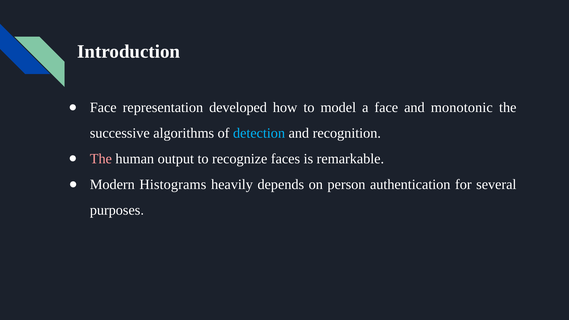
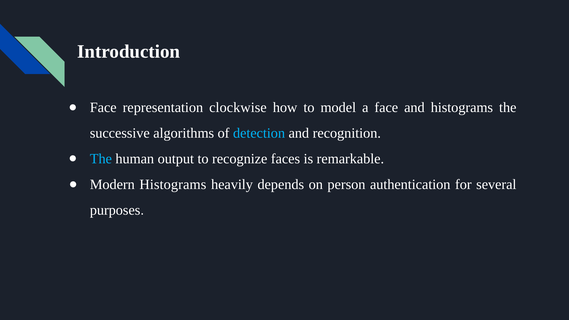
developed: developed -> clockwise
and monotonic: monotonic -> histograms
The at (101, 159) colour: pink -> light blue
